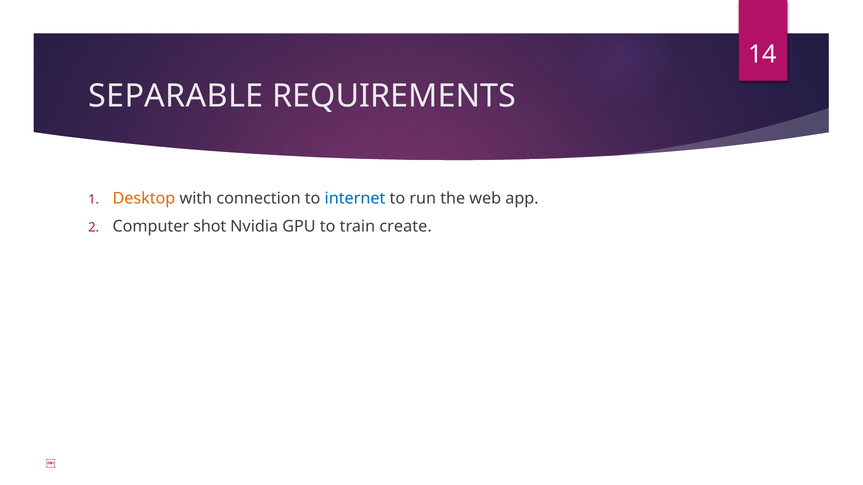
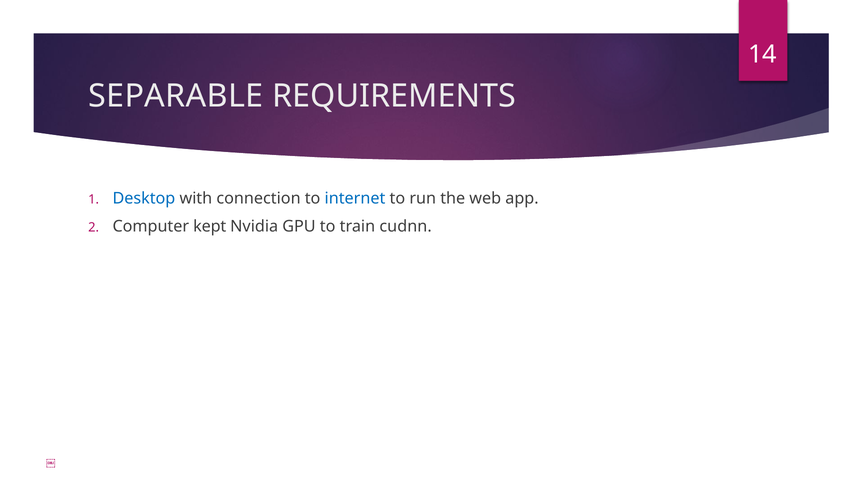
Desktop colour: orange -> blue
shot: shot -> kept
create: create -> cudnn
